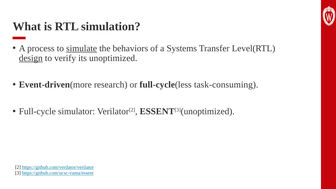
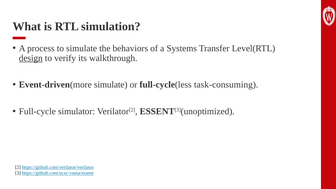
simulate at (82, 48) underline: present -> none
unoptimized: unoptimized -> walkthrough
Event-driven(more research: research -> simulate
